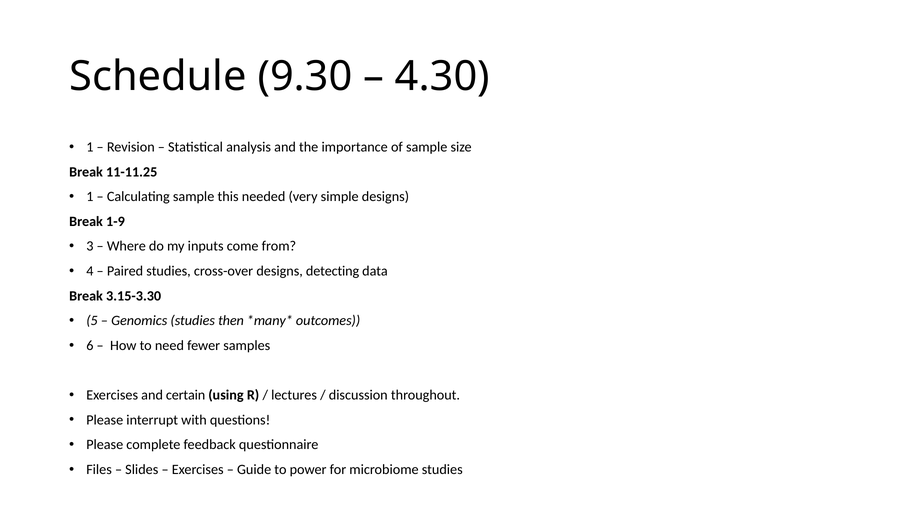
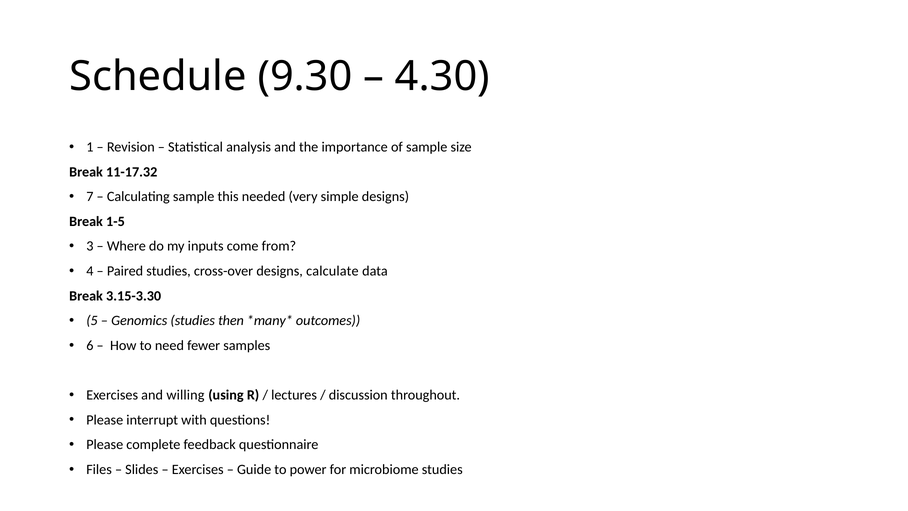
11-11.25: 11-11.25 -> 11-17.32
1 at (90, 197): 1 -> 7
1-9: 1-9 -> 1-5
detecting: detecting -> calculate
certain: certain -> willing
